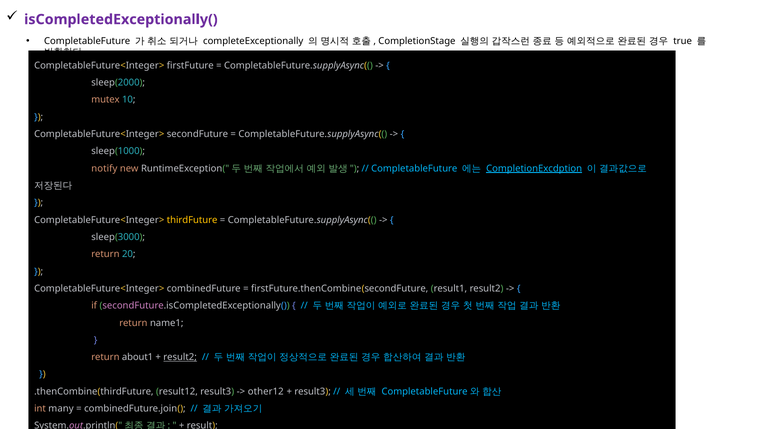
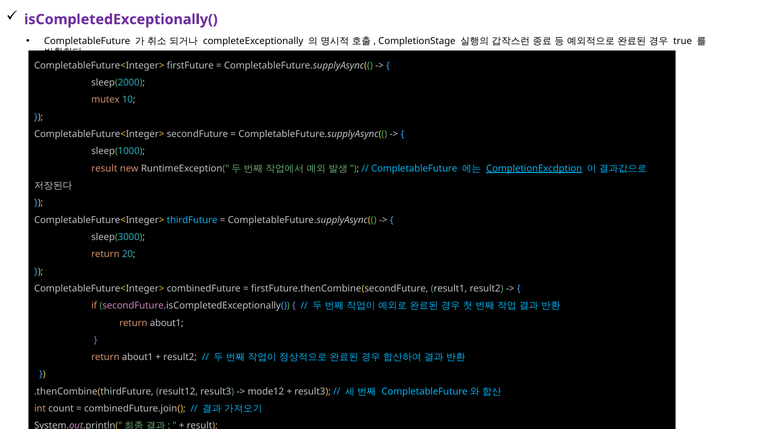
notify at (104, 169): notify -> result
thirdFuture colour: yellow -> light blue
name1 at (167, 323): name1 -> about1
result2 at (180, 357) underline: present -> none
other12: other12 -> mode12
many: many -> count
